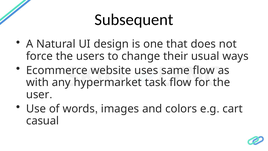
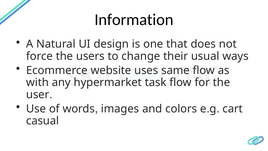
Subsequent: Subsequent -> Information
